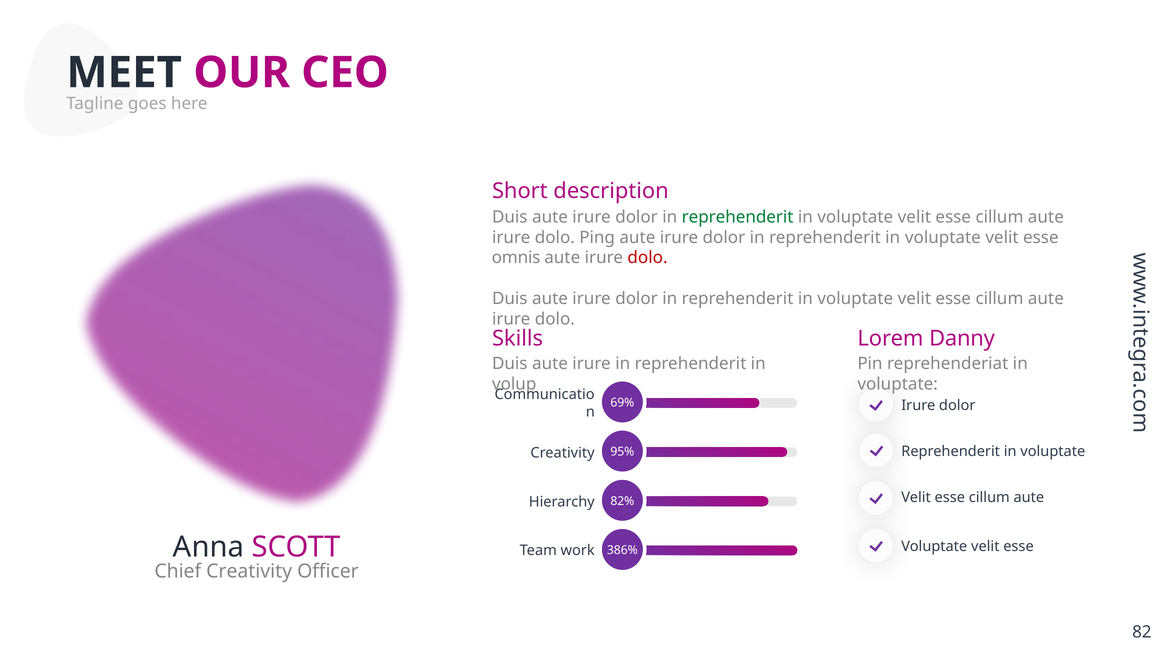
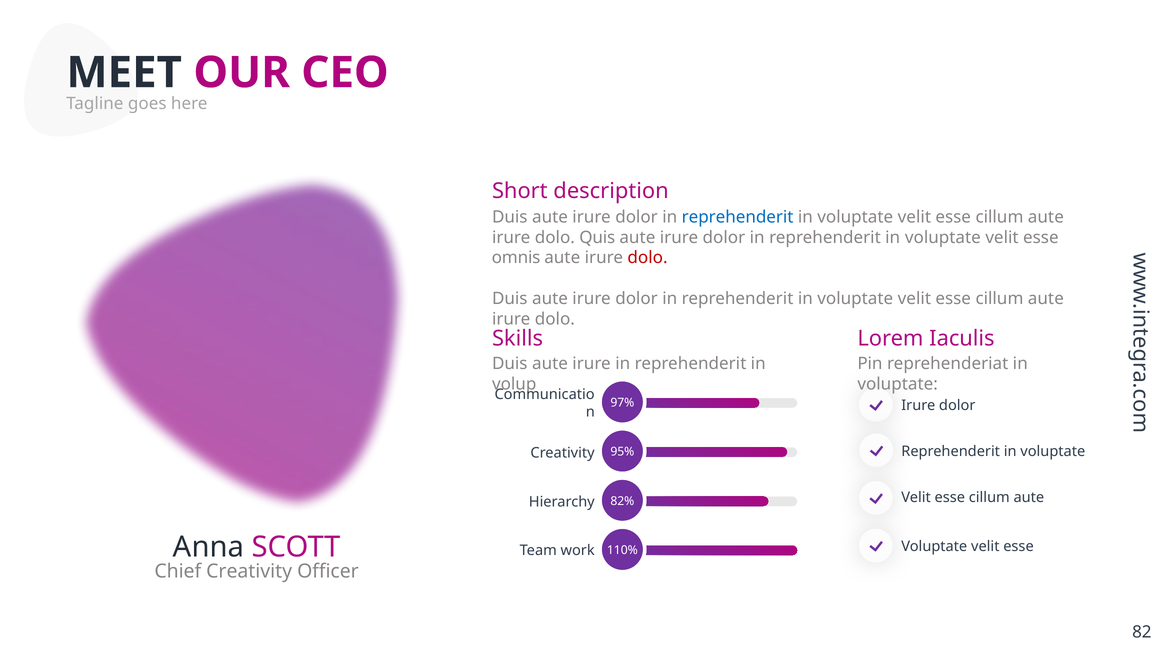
reprehenderit at (738, 217) colour: green -> blue
Ping: Ping -> Quis
Danny: Danny -> Iaculis
69%: 69% -> 97%
386%: 386% -> 110%
